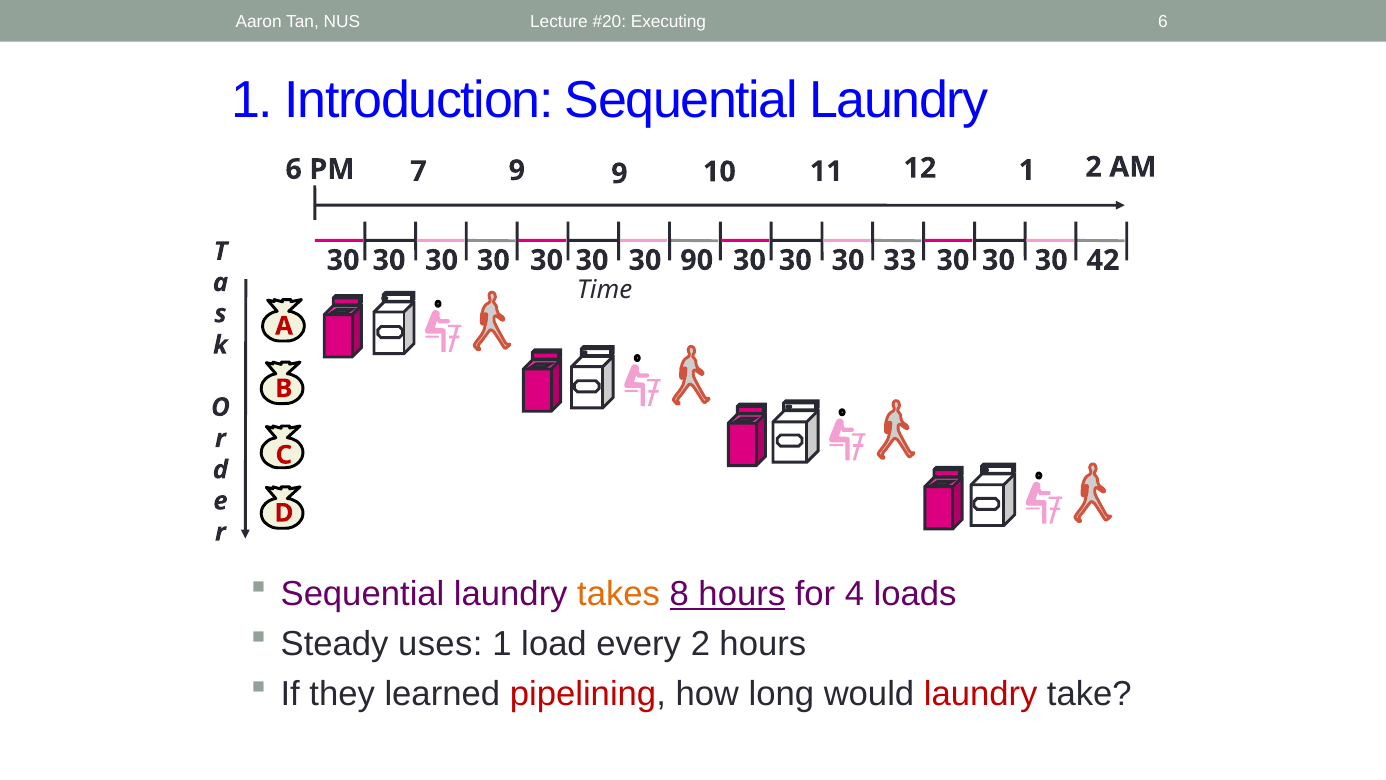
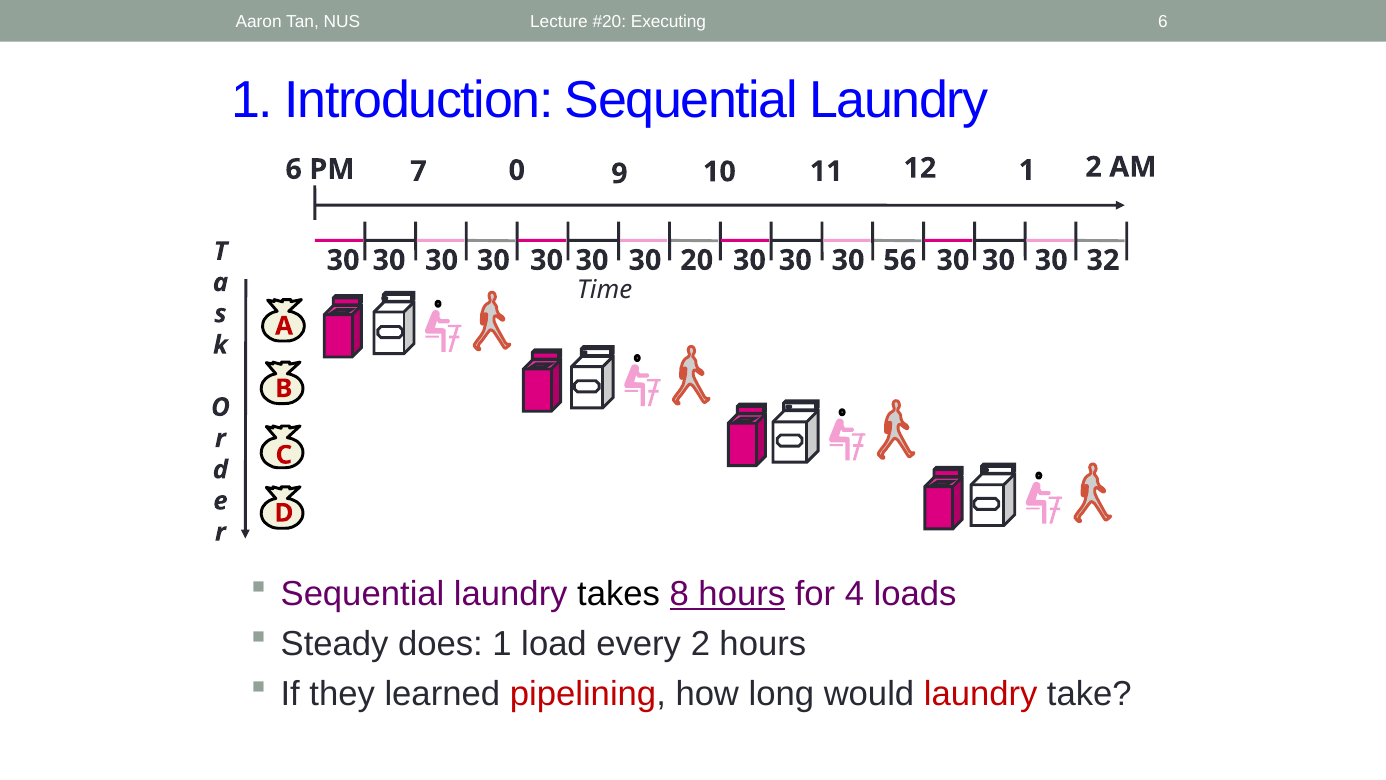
7 9: 9 -> 0
90: 90 -> 20
33: 33 -> 56
42: 42 -> 32
takes colour: orange -> black
uses: uses -> does
